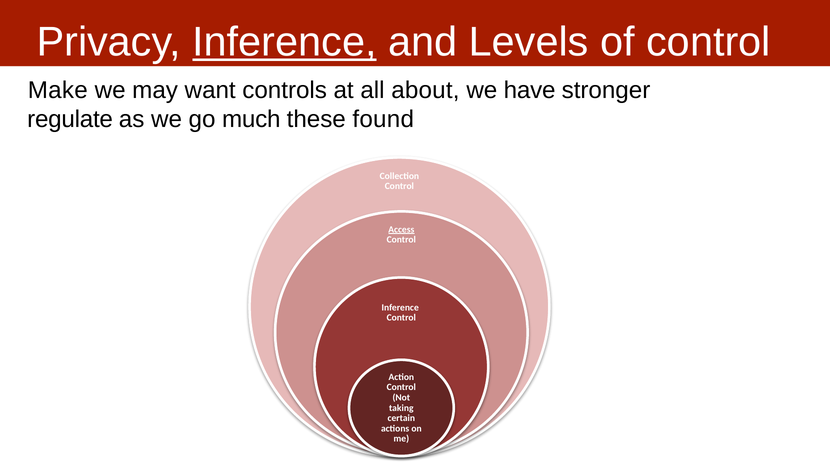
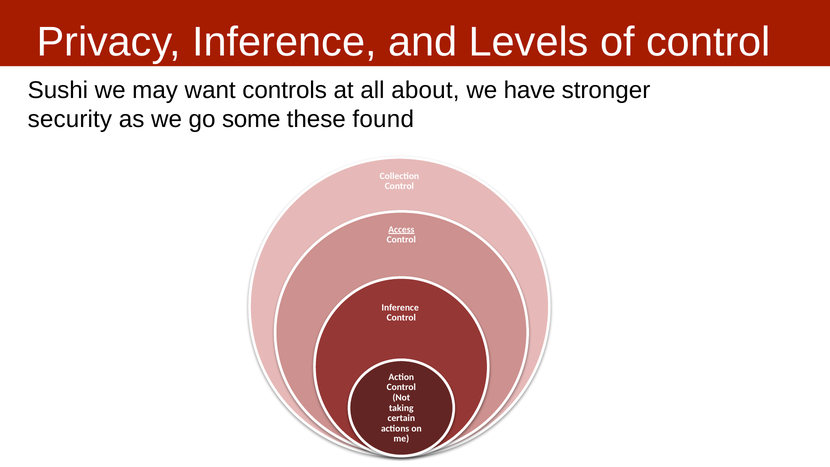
Inference at (285, 42) underline: present -> none
Make: Make -> Sushi
regulate: regulate -> security
much: much -> some
